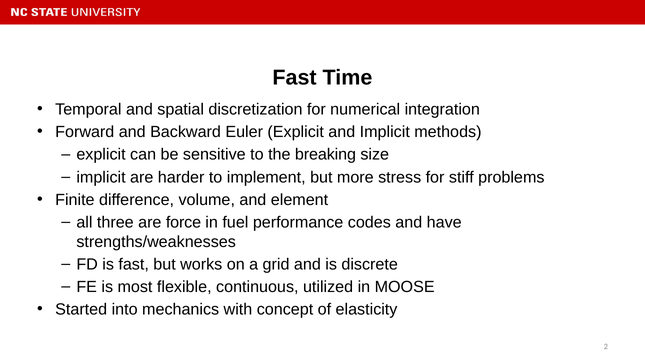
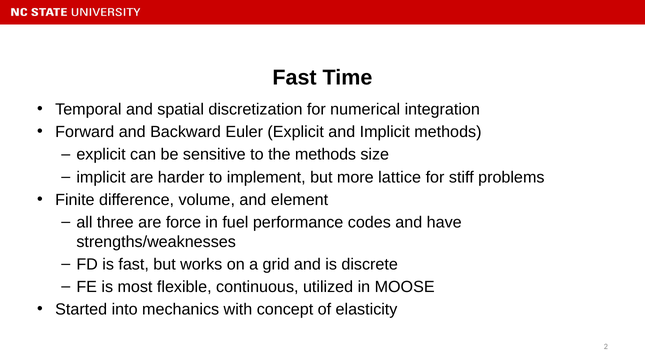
the breaking: breaking -> methods
stress: stress -> lattice
